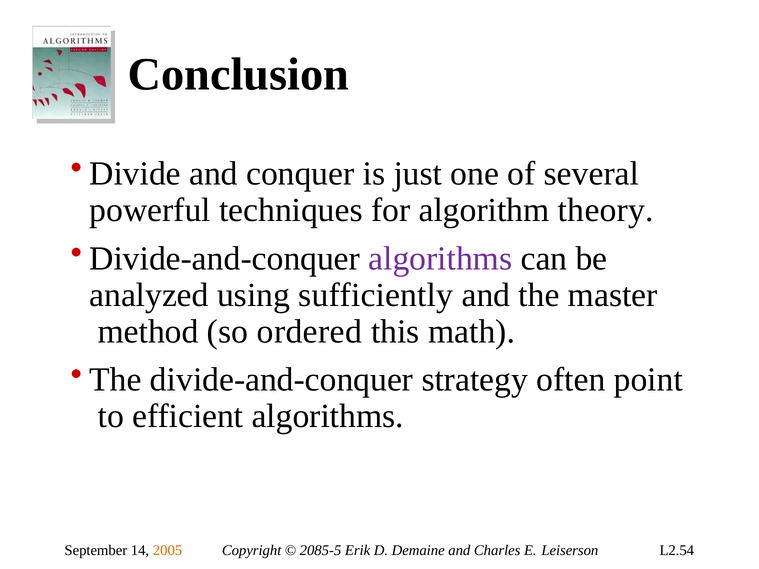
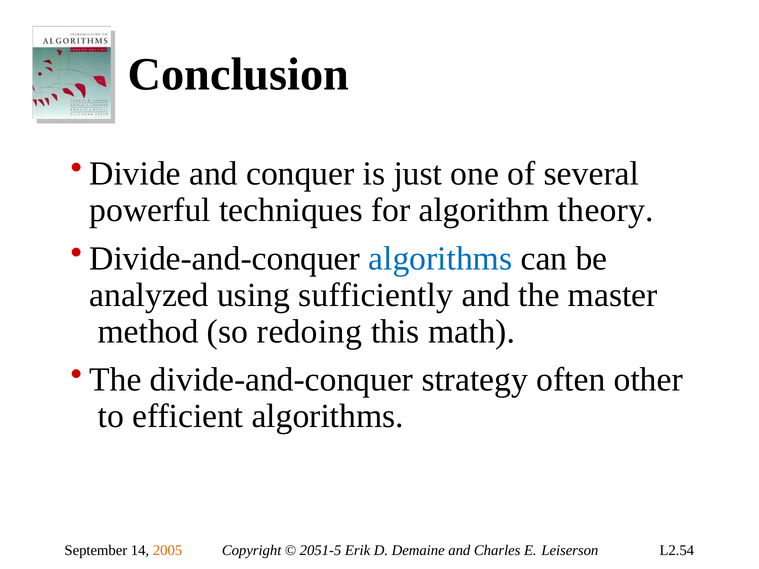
algorithms at (440, 259) colour: purple -> blue
ordered: ordered -> redoing
point: point -> other
2085-5: 2085-5 -> 2051-5
